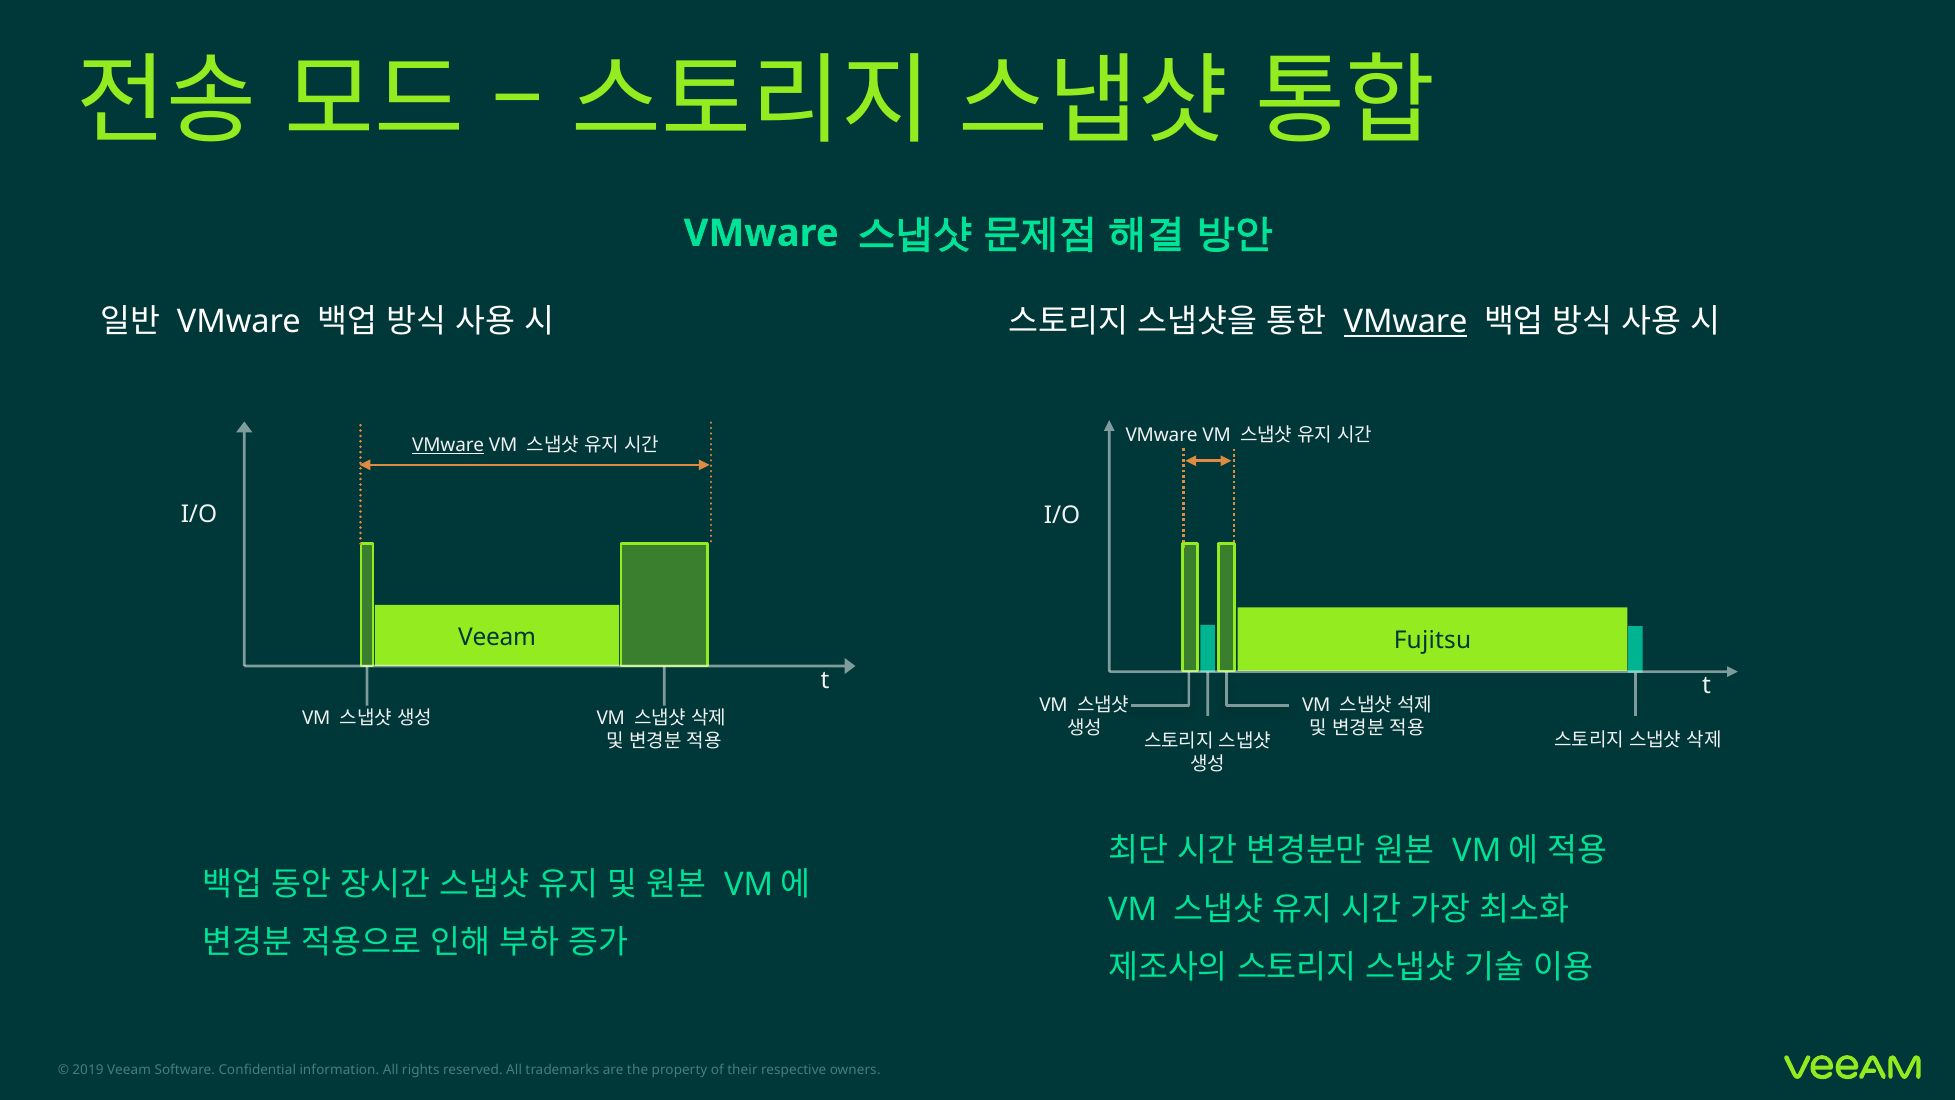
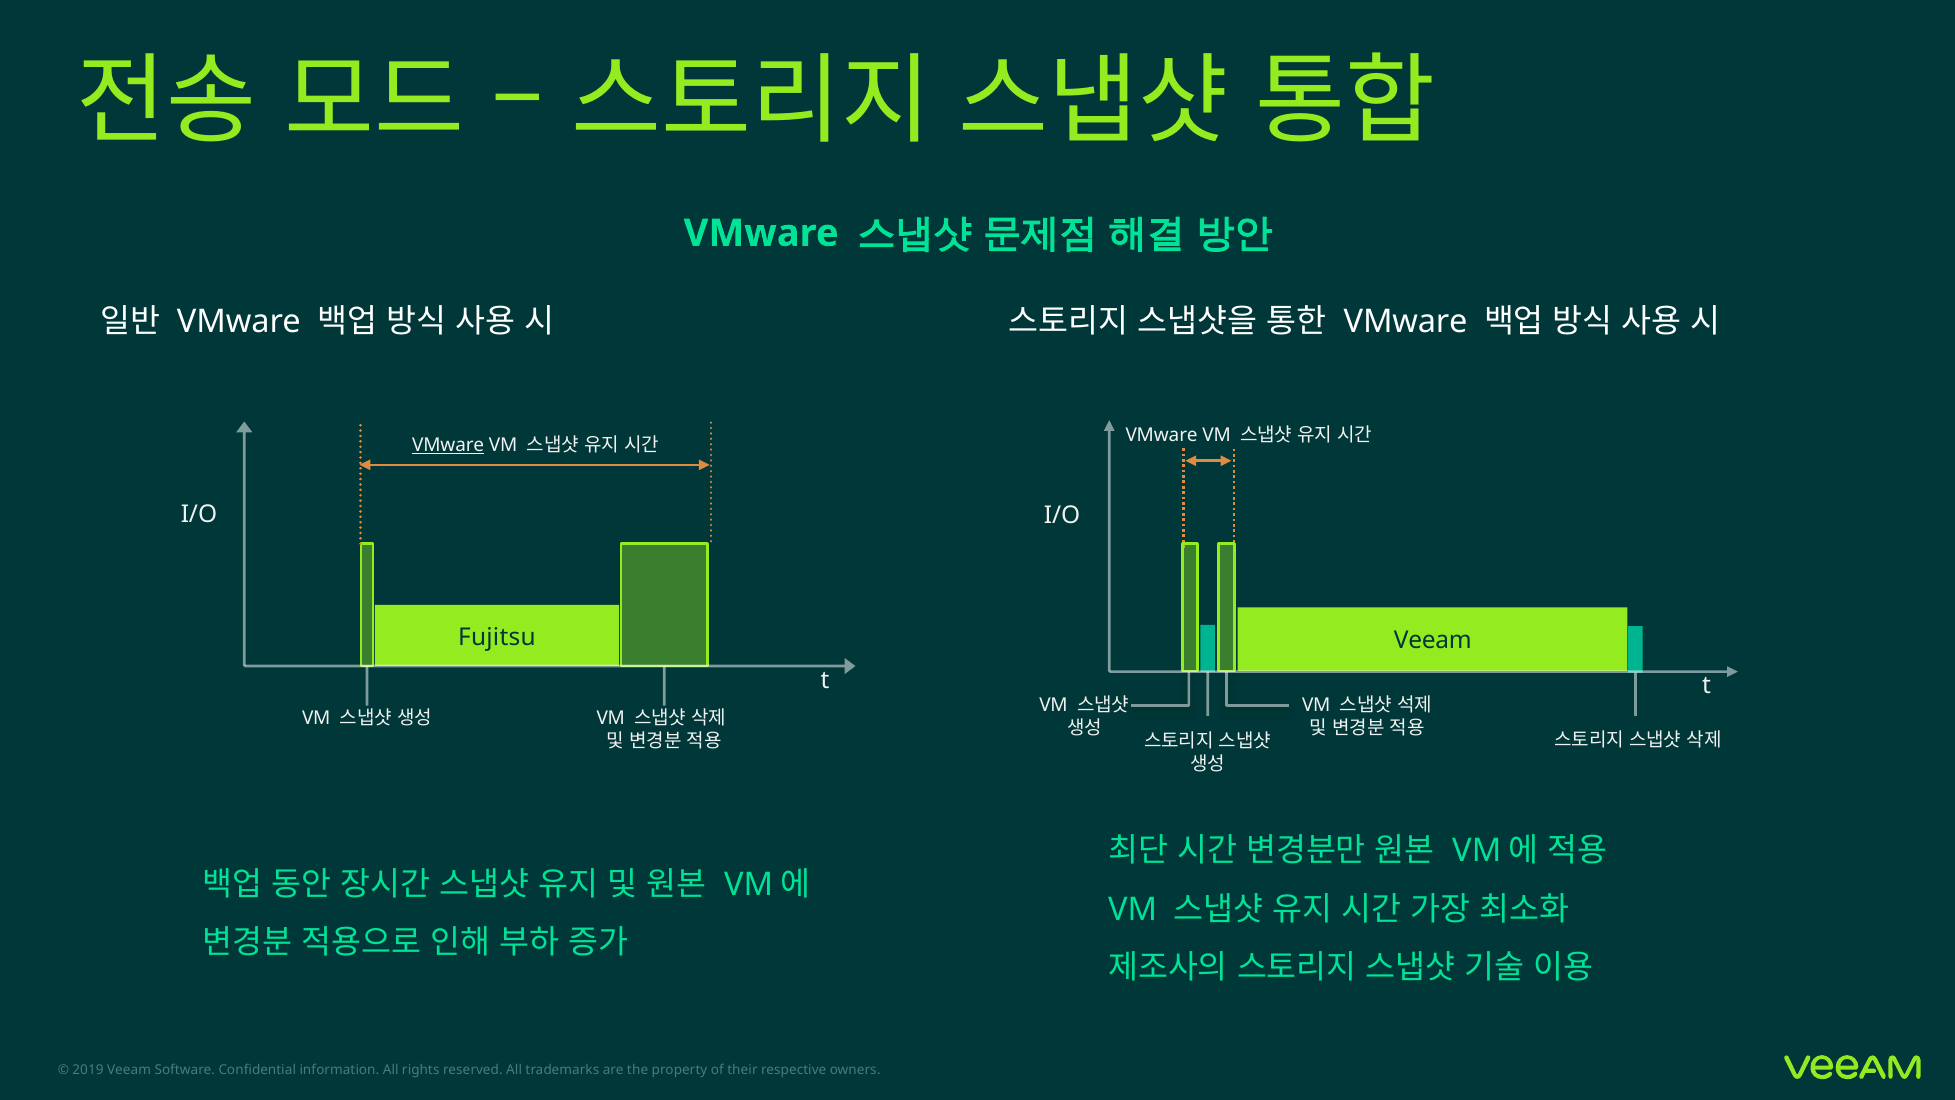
VMware at (1406, 322) underline: present -> none
Veeam at (497, 637): Veeam -> Fujitsu
Fujitsu at (1433, 641): Fujitsu -> Veeam
